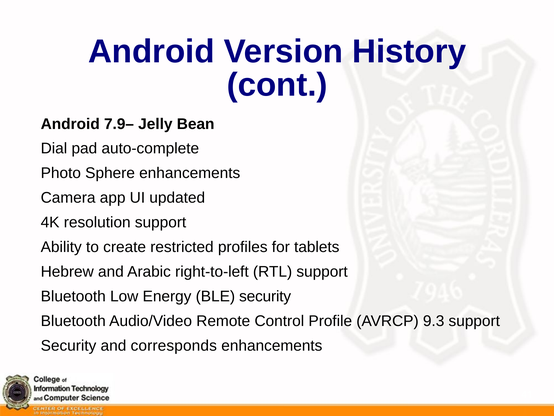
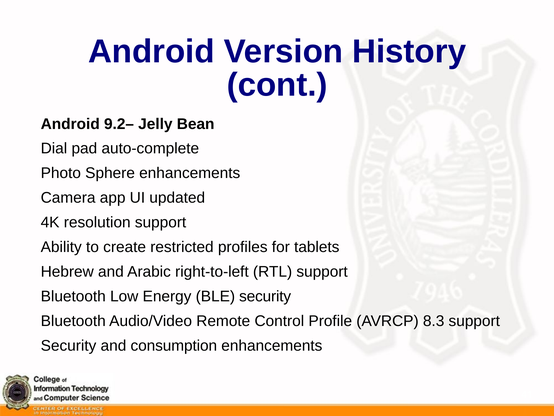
7.9–: 7.9– -> 9.2–
9.3: 9.3 -> 8.3
corresponds: corresponds -> consumption
